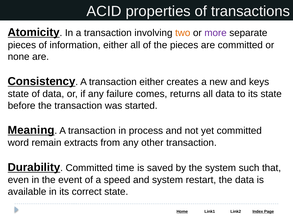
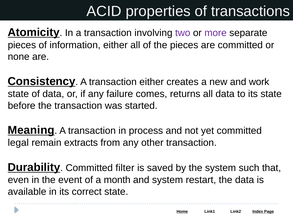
two colour: orange -> purple
keys: keys -> work
word: word -> legal
time: time -> filter
speed: speed -> month
